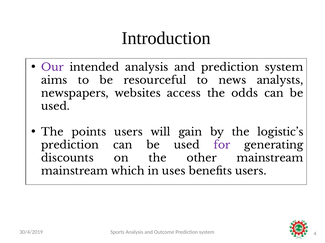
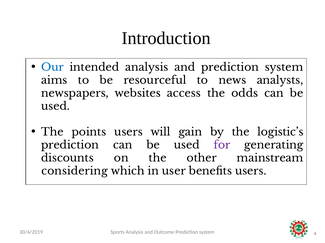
Our colour: purple -> blue
mainstream at (75, 172): mainstream -> considering
uses: uses -> user
